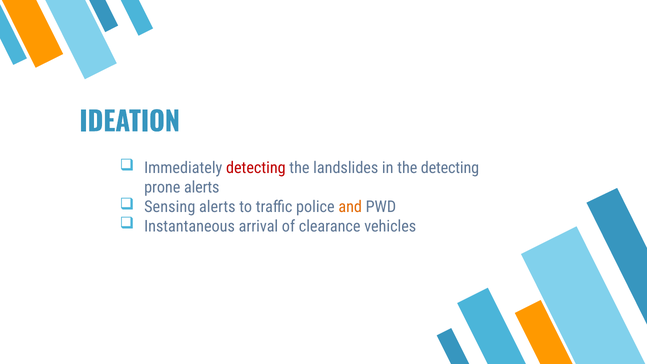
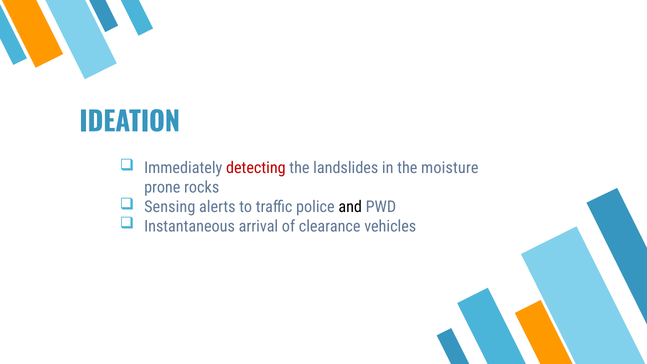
the detecting: detecting -> moisture
prone alerts: alerts -> rocks
and colour: orange -> black
